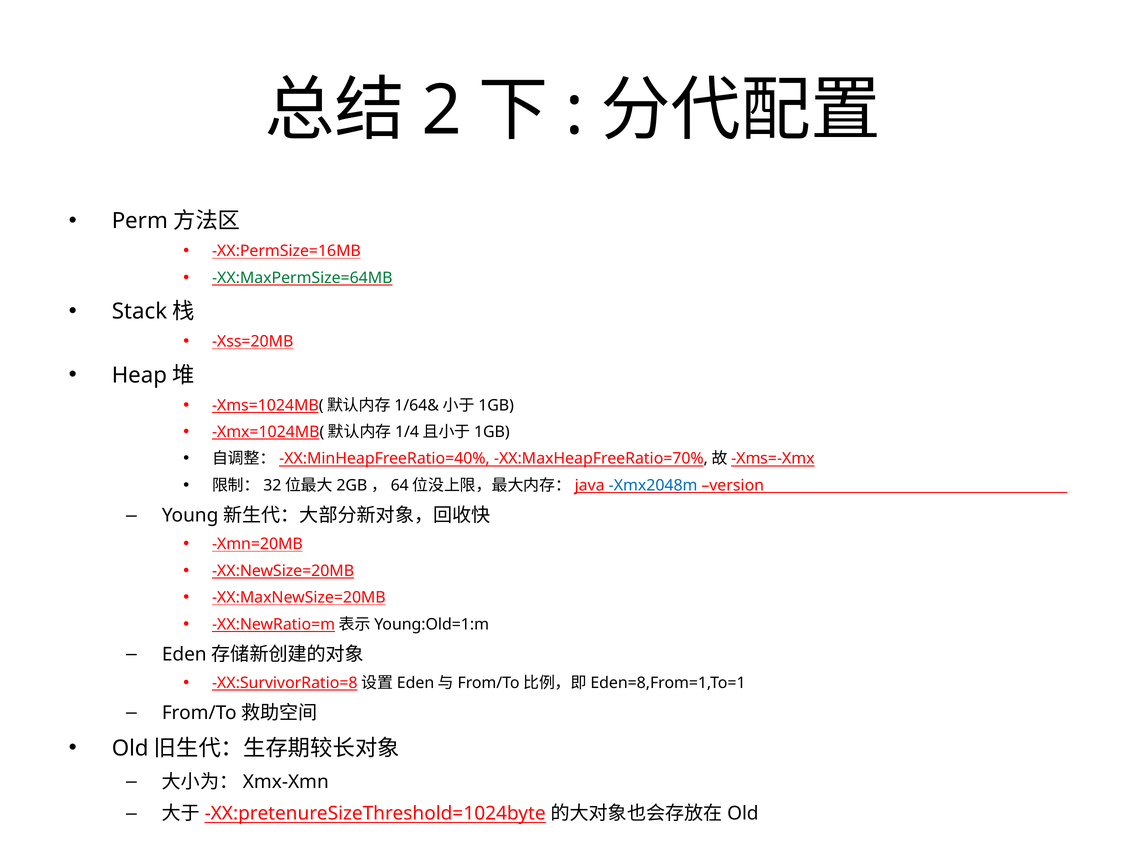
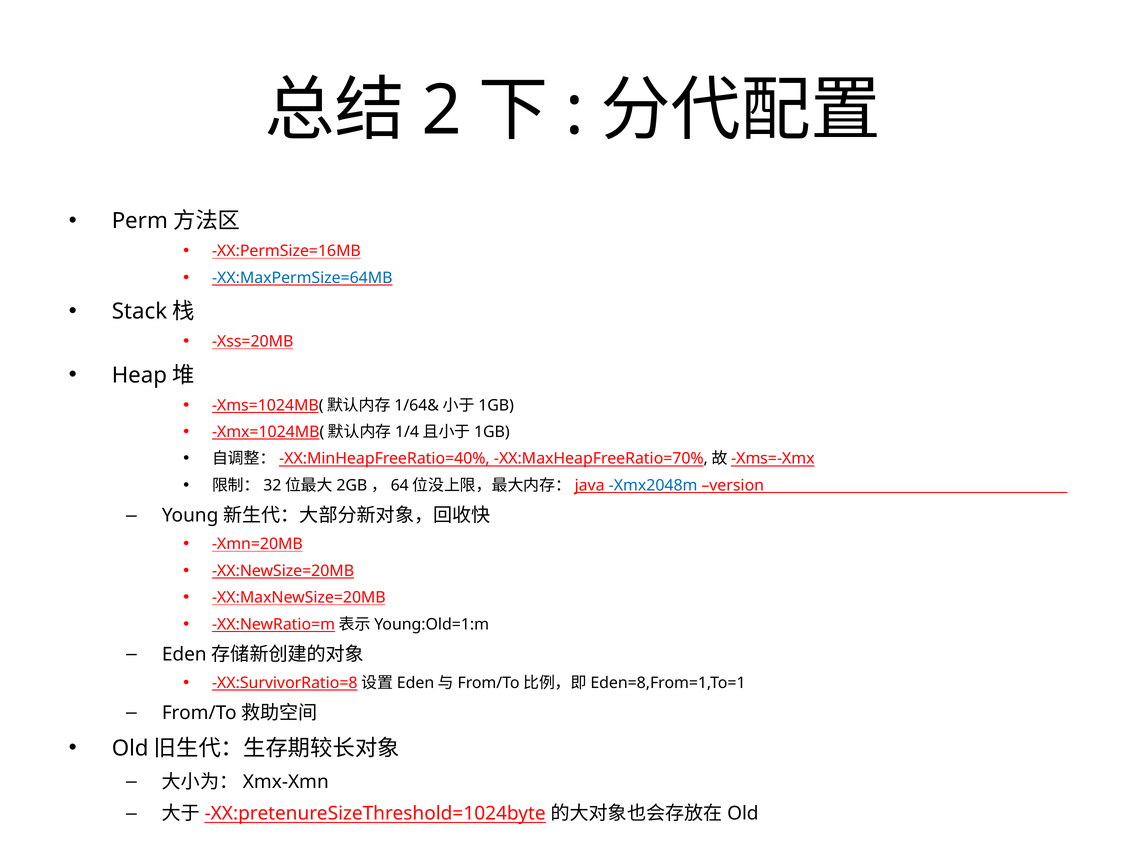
XX:MaxPermSize=64MB colour: green -> blue
